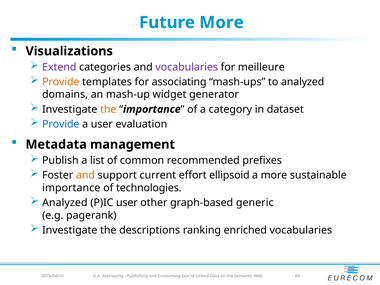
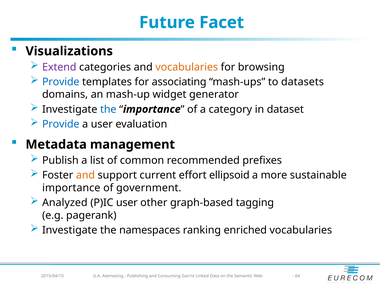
Future More: More -> Facet
vocabularies at (187, 67) colour: purple -> orange
meilleure: meilleure -> browsing
Provide at (61, 82) colour: orange -> blue
to analyzed: analyzed -> datasets
the at (108, 109) colour: orange -> blue
technologies: technologies -> government
generic: generic -> tagging
descriptions: descriptions -> namespaces
